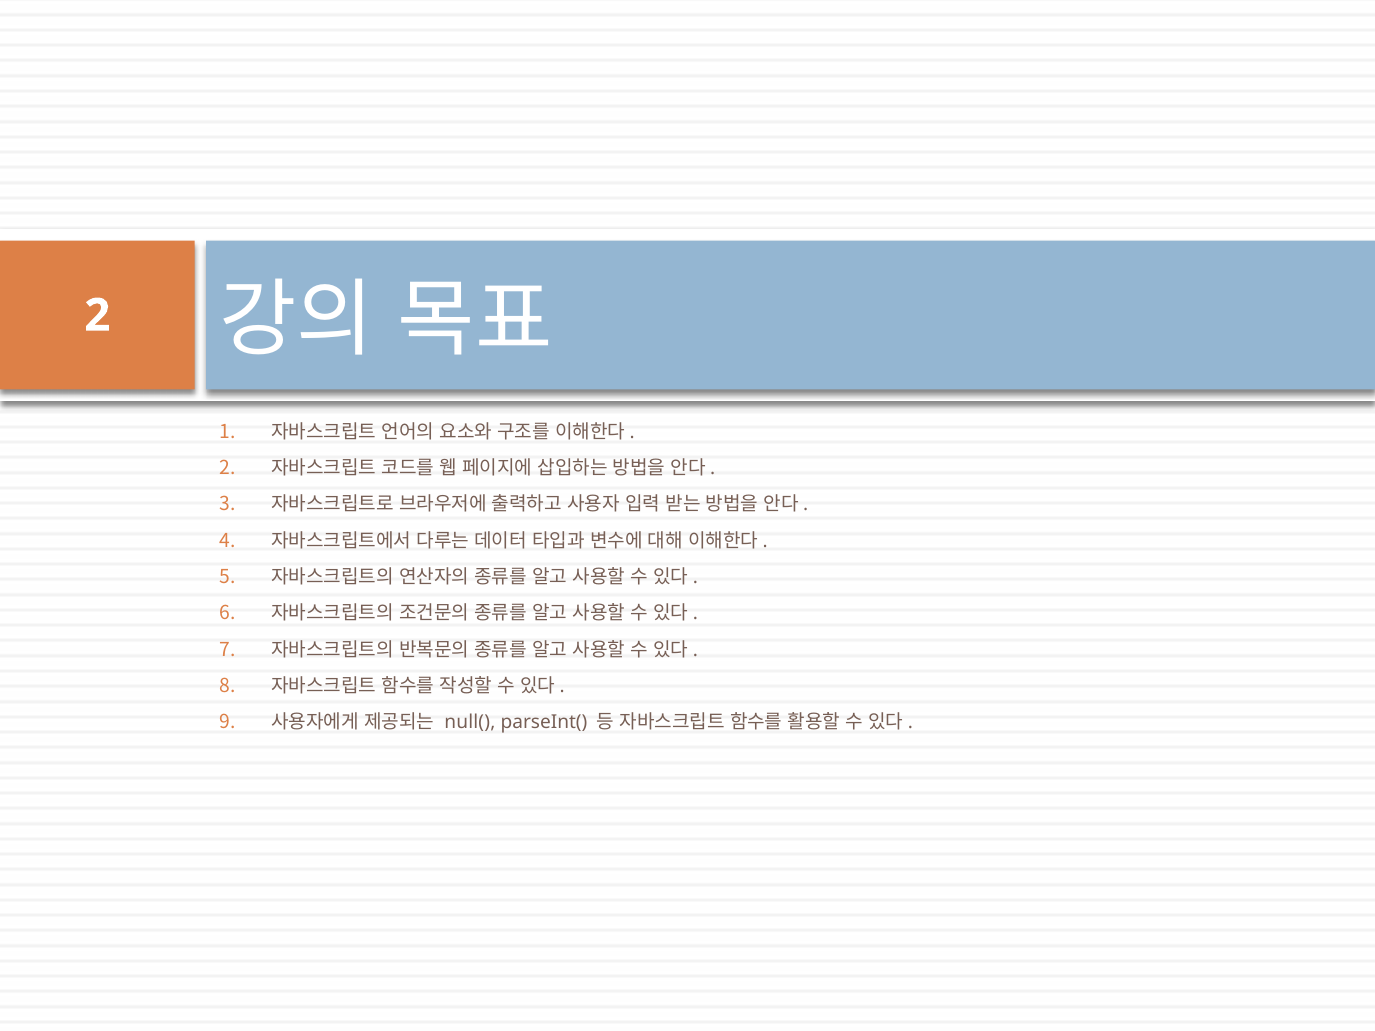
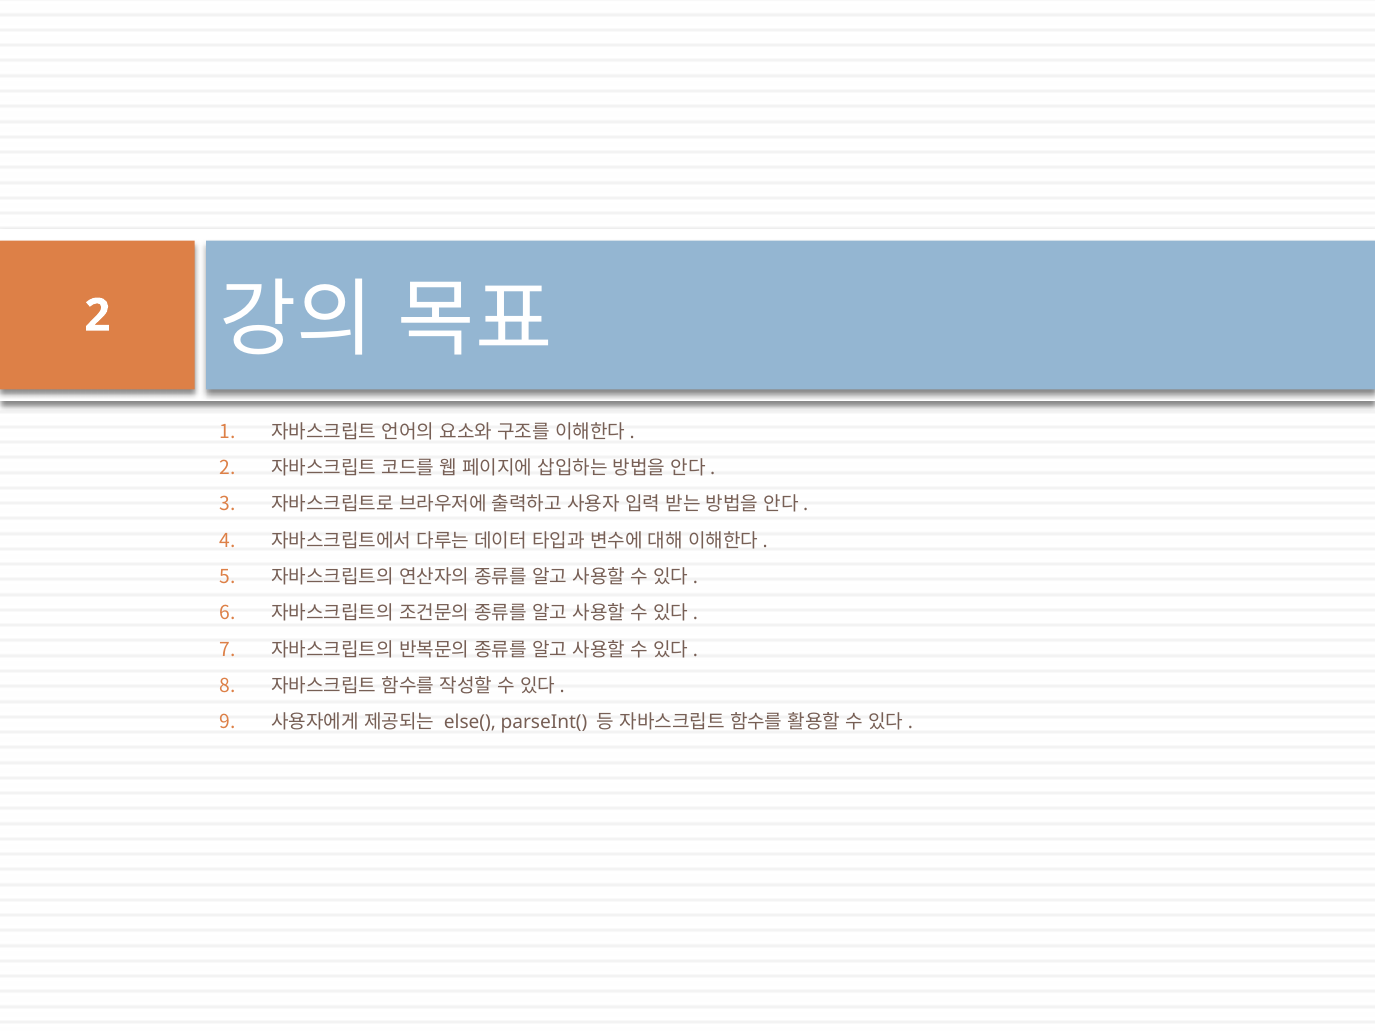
null(: null( -> else(
